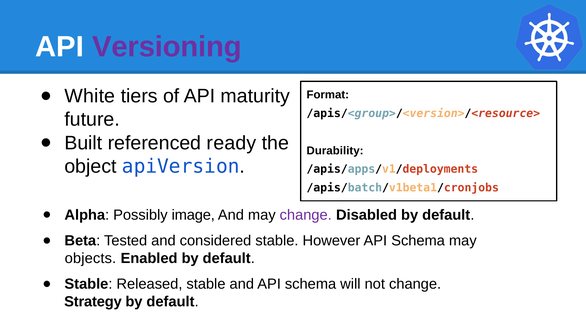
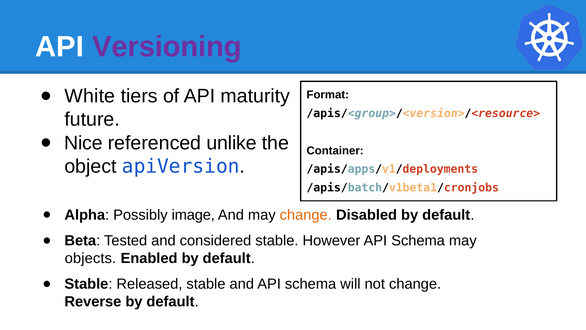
Built: Built -> Nice
ready: ready -> unlike
Durability: Durability -> Container
change at (306, 215) colour: purple -> orange
Strategy: Strategy -> Reverse
